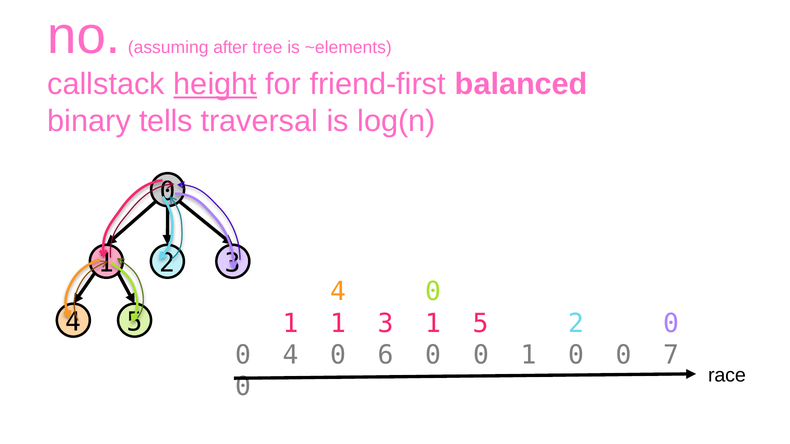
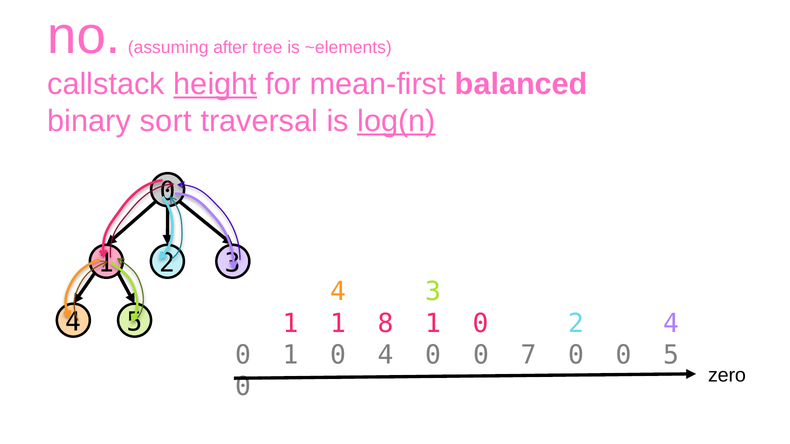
friend-first: friend-first -> mean-first
tells: tells -> sort
log(n underline: none -> present
0 at (433, 292): 0 -> 3
1 3: 3 -> 8
5 at (481, 324): 5 -> 0
2 0: 0 -> 4
4 at (291, 355): 4 -> 1
0 6: 6 -> 4
0 0 1: 1 -> 7
0 7: 7 -> 5
race: race -> zero
